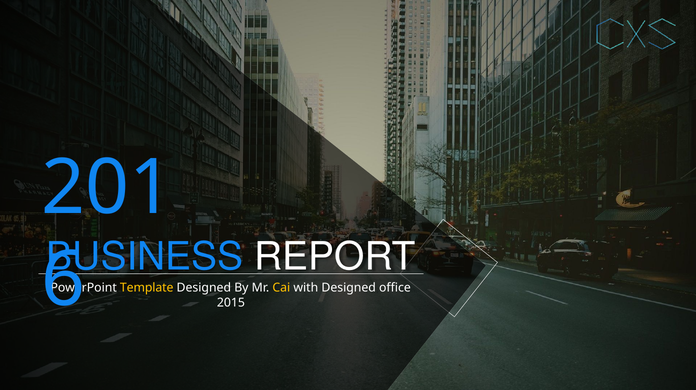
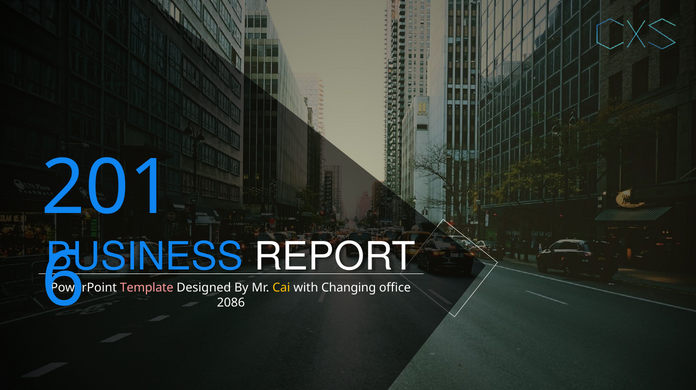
Template colour: yellow -> pink
with Designed: Designed -> Changing
2015: 2015 -> 2086
